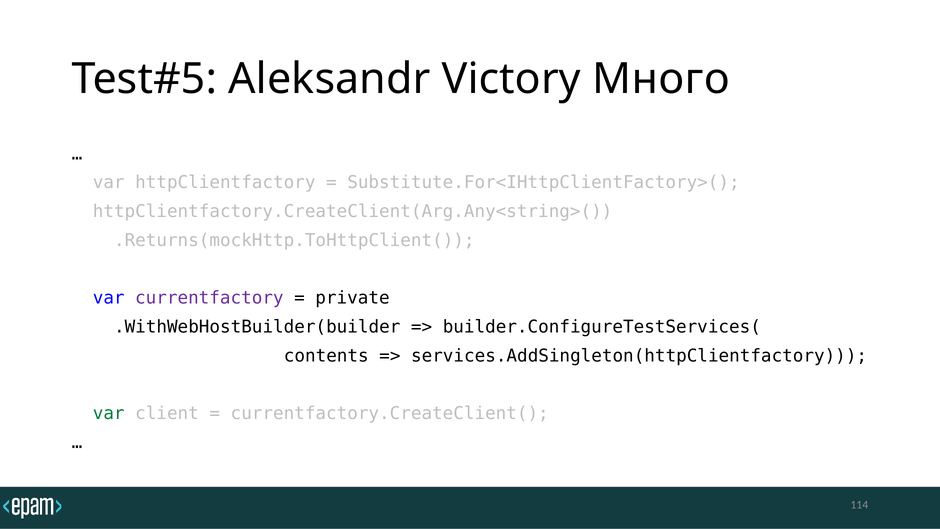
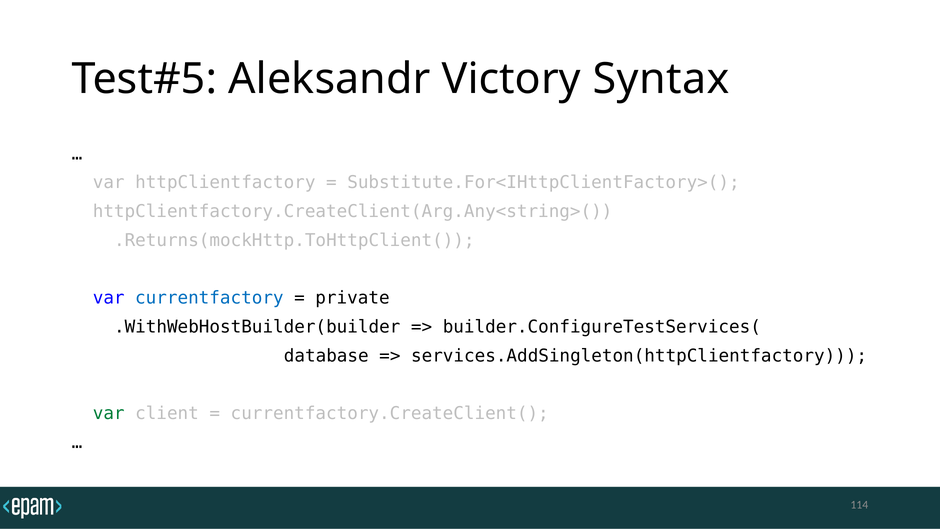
Много: Много -> Syntax
currentfactory colour: purple -> blue
contents: contents -> database
